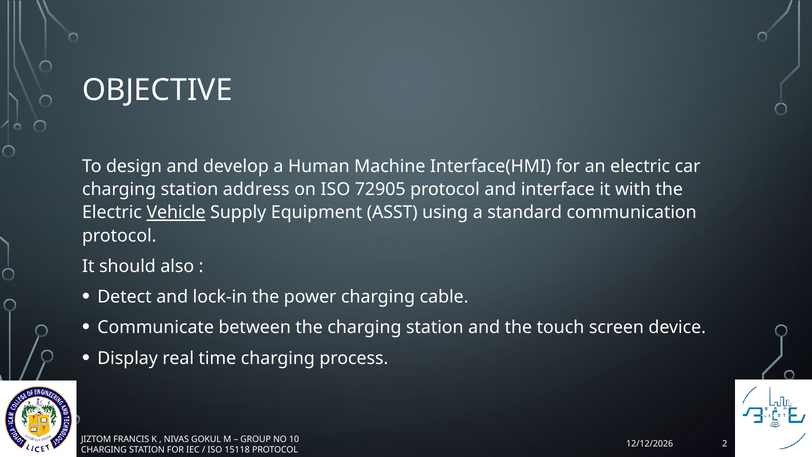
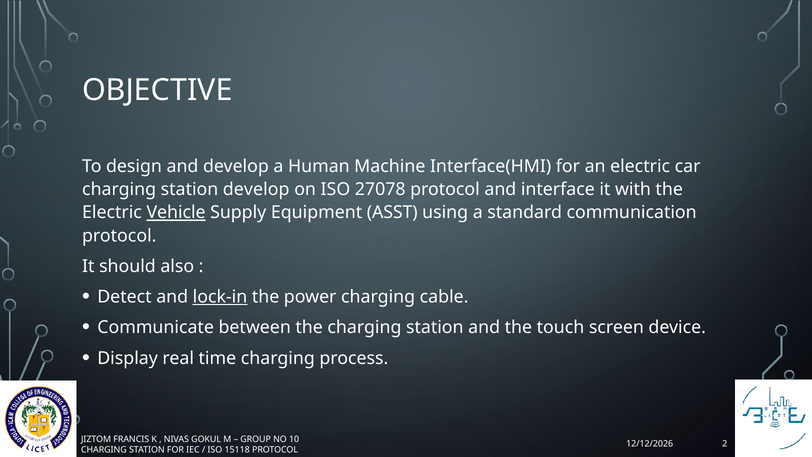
station address: address -> develop
72905: 72905 -> 27078
lock-in underline: none -> present
